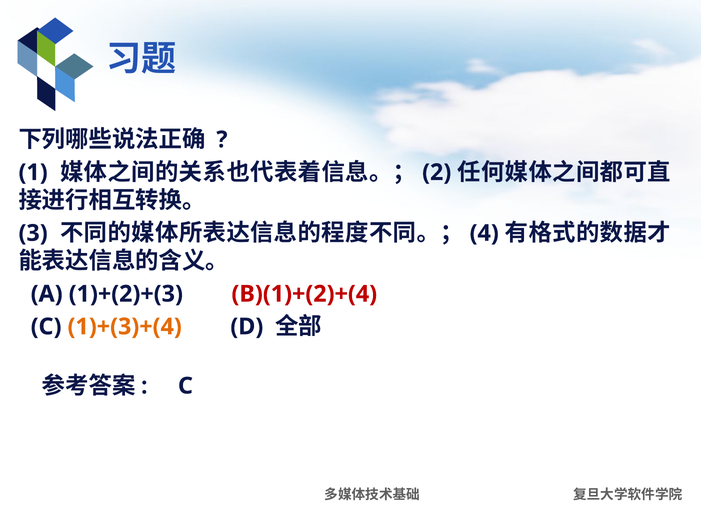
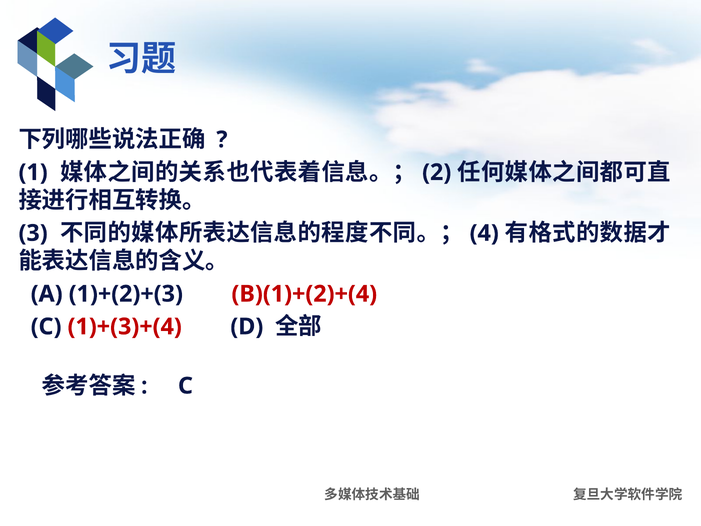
1)+(3)+(4 colour: orange -> red
